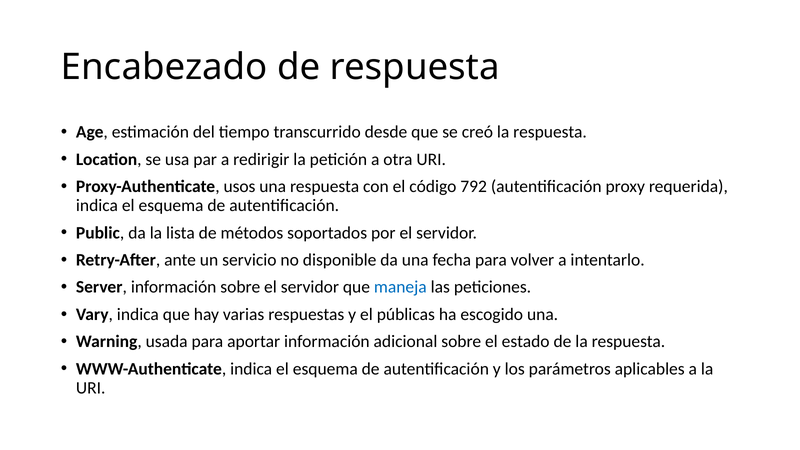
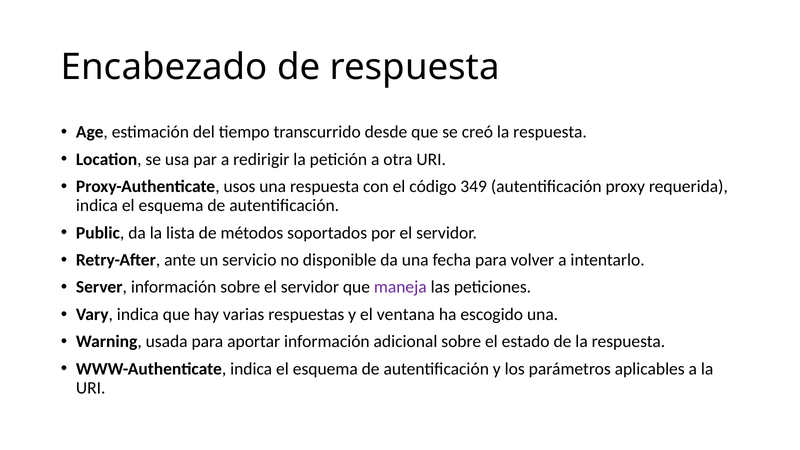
792: 792 -> 349
maneja colour: blue -> purple
públicas: públicas -> ventana
